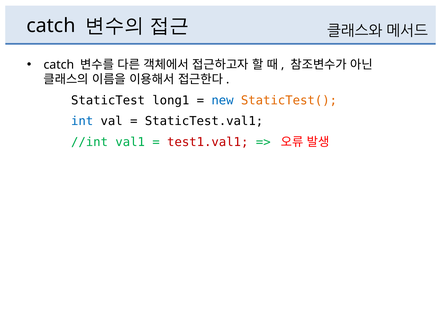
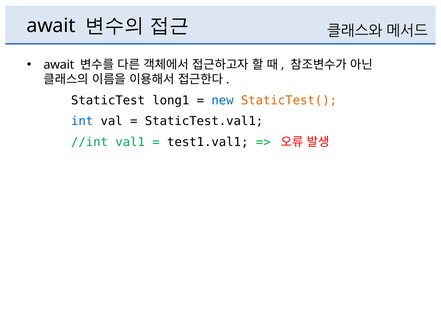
catch at (51, 26): catch -> await
catch at (59, 65): catch -> await
test1.val1 colour: red -> black
